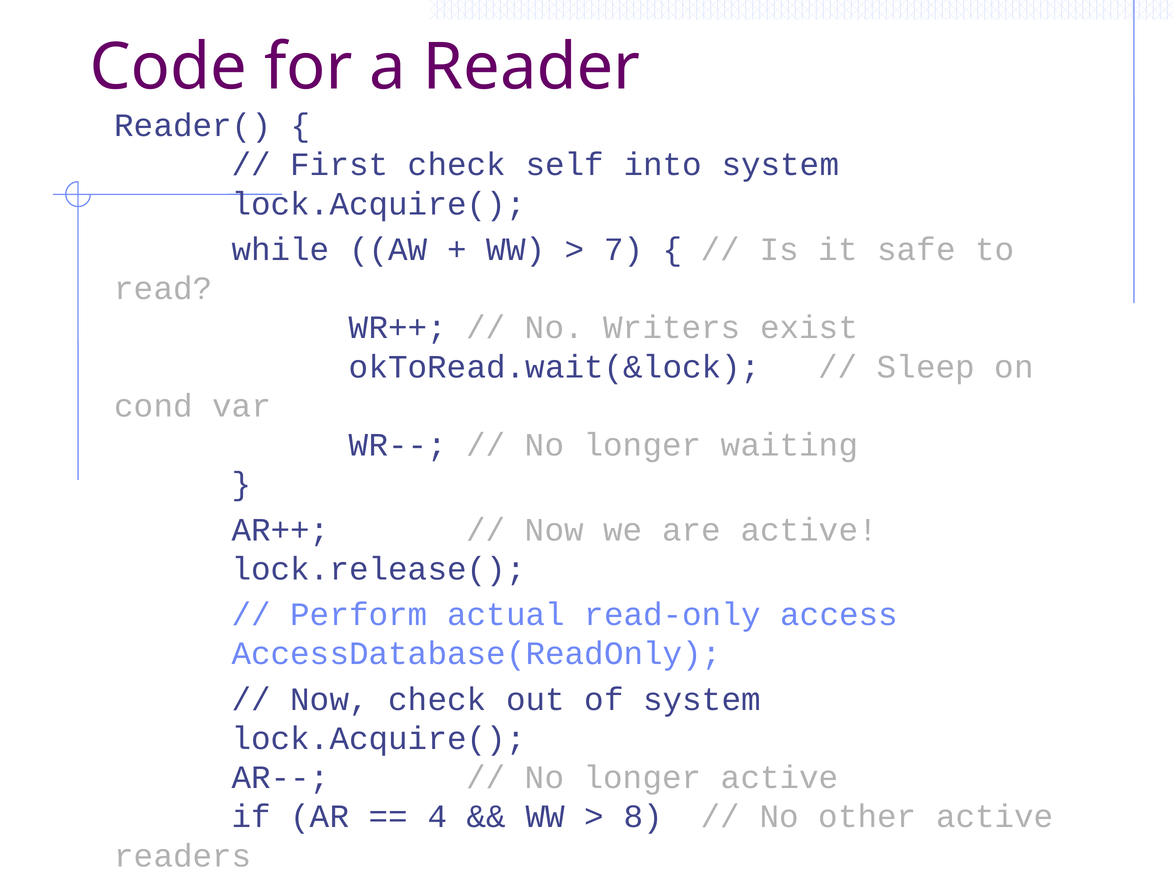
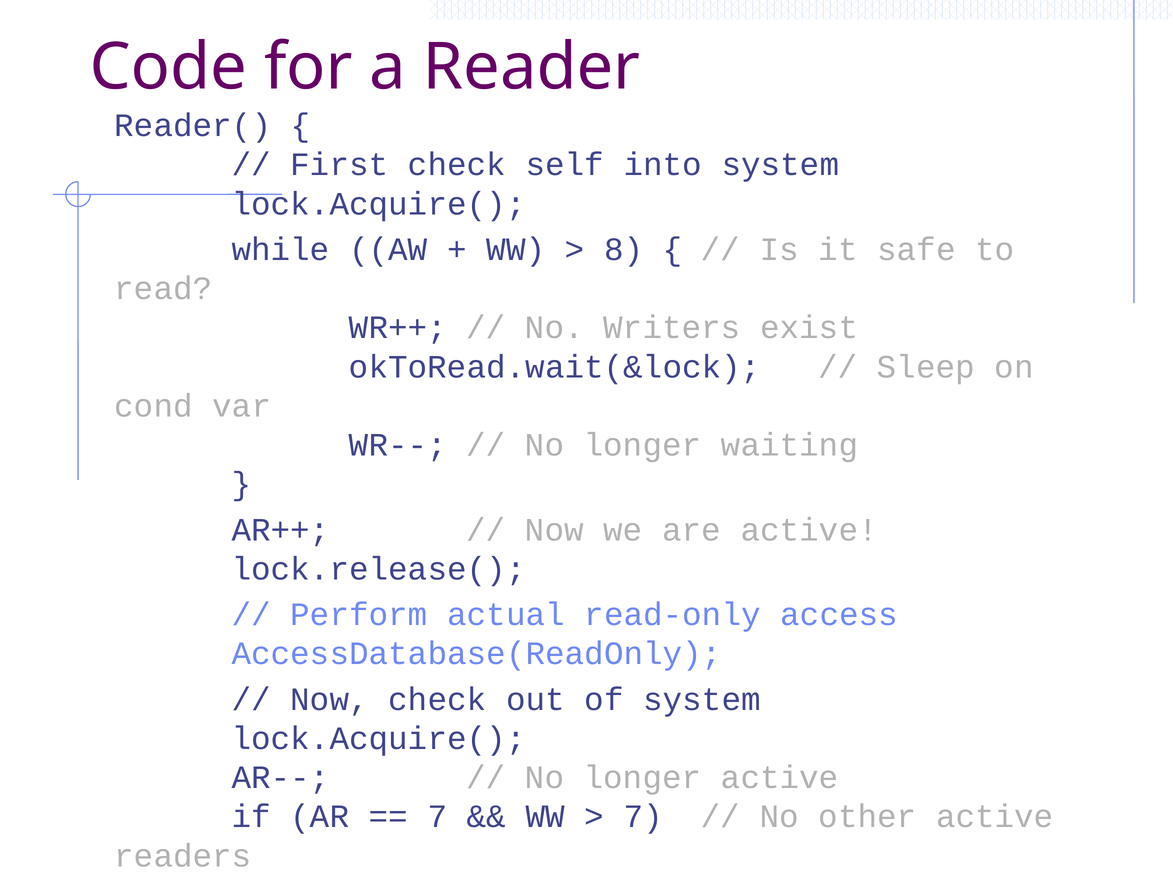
7: 7 -> 8
4 at (437, 816): 4 -> 7
8 at (643, 816): 8 -> 7
